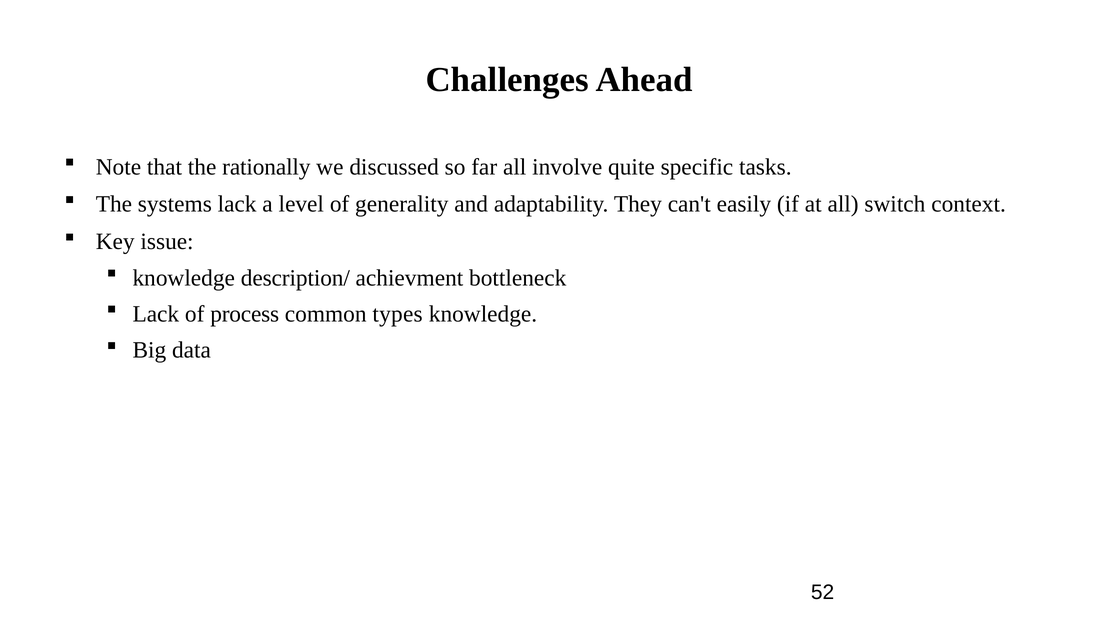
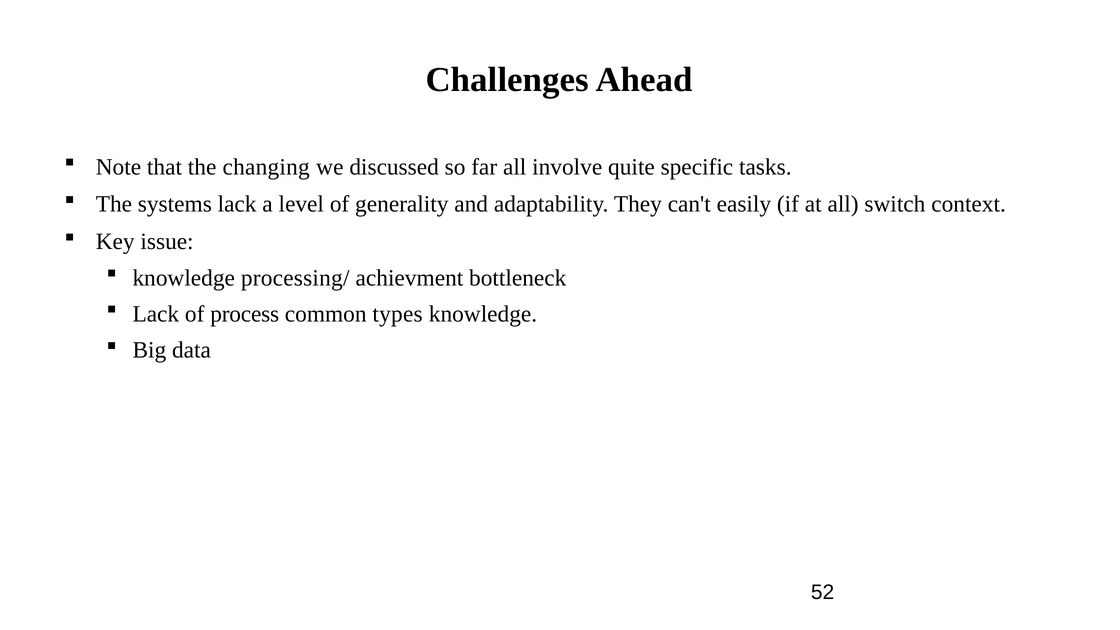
rationally: rationally -> changing
description/: description/ -> processing/
